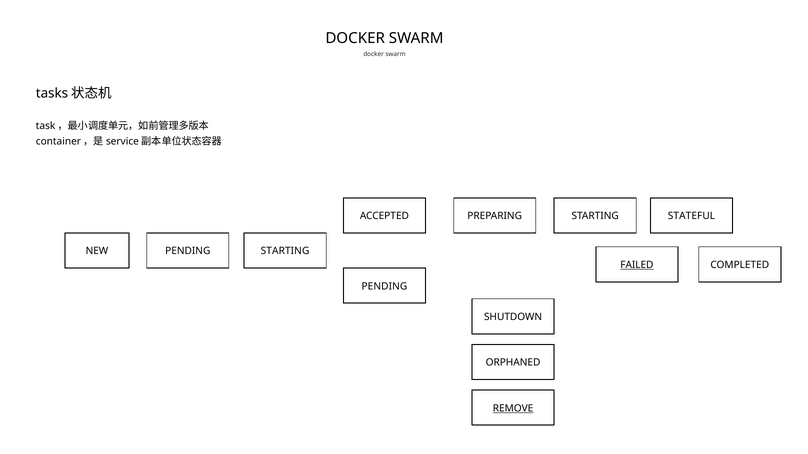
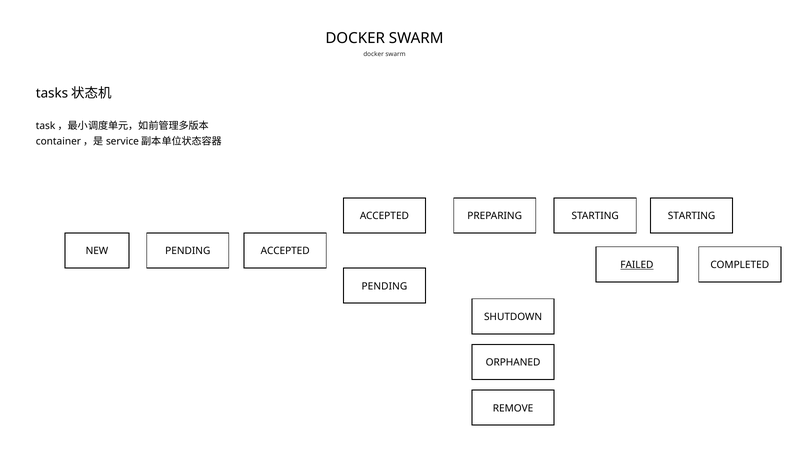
STARTING STATEFUL: STATEFUL -> STARTING
PENDING STARTING: STARTING -> ACCEPTED
REMOVE underline: present -> none
